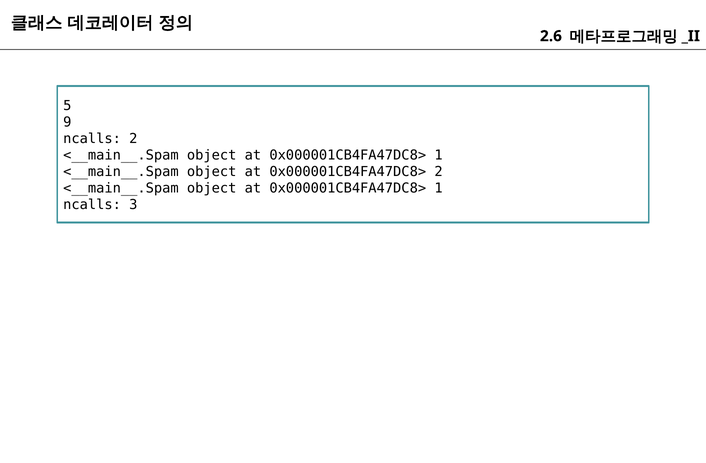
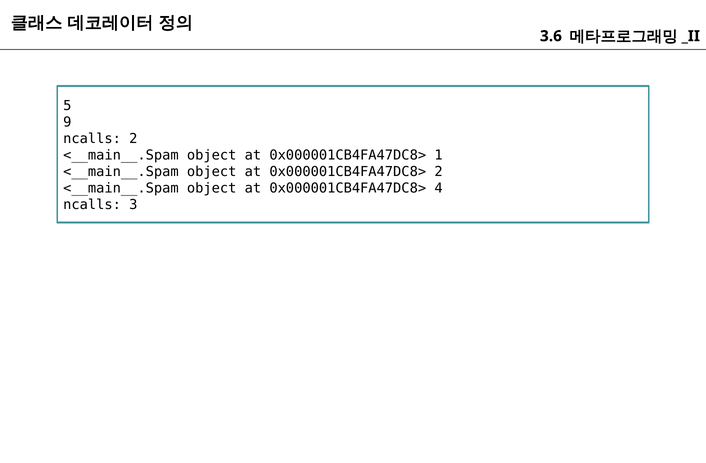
2.6: 2.6 -> 3.6
1 at (439, 189): 1 -> 4
